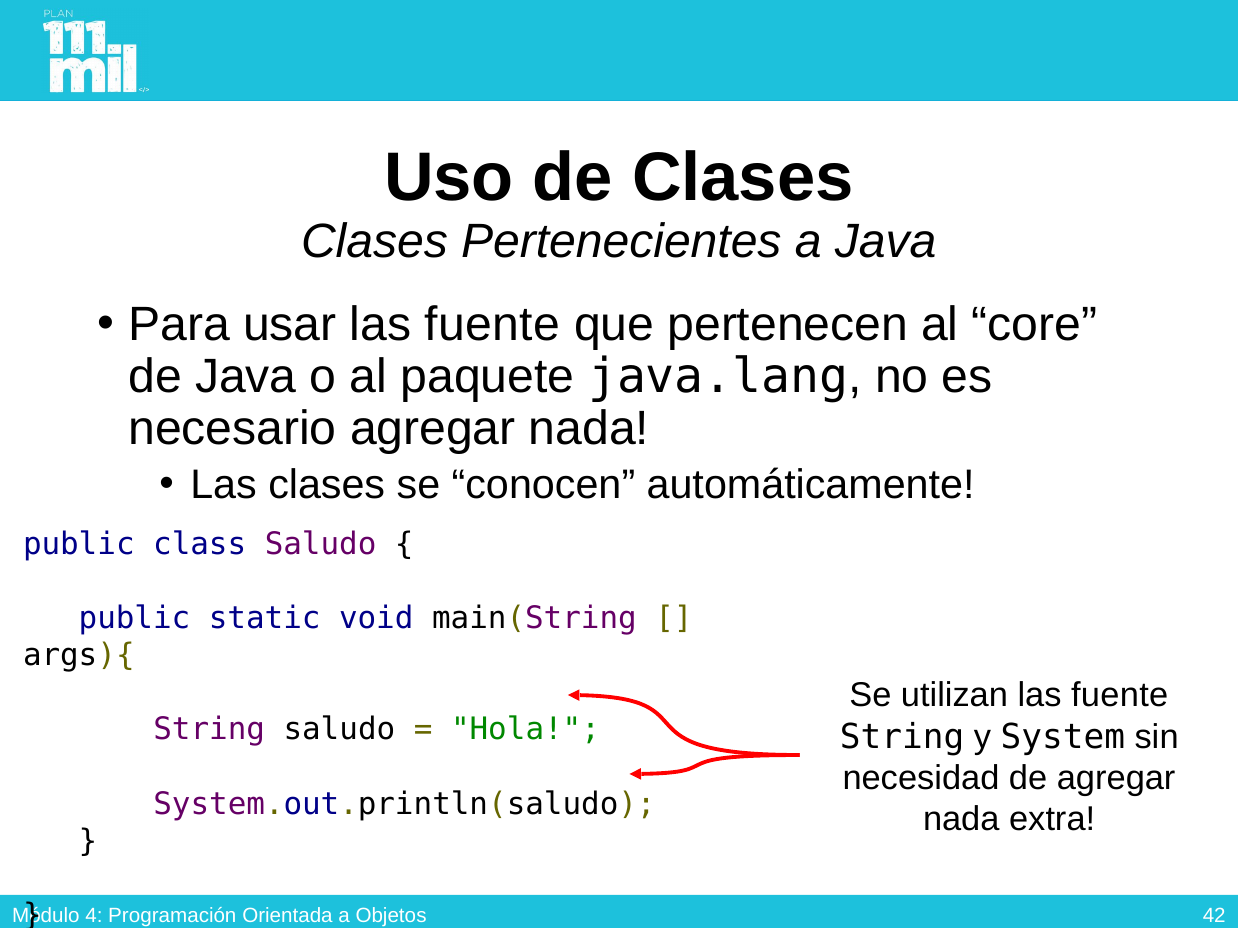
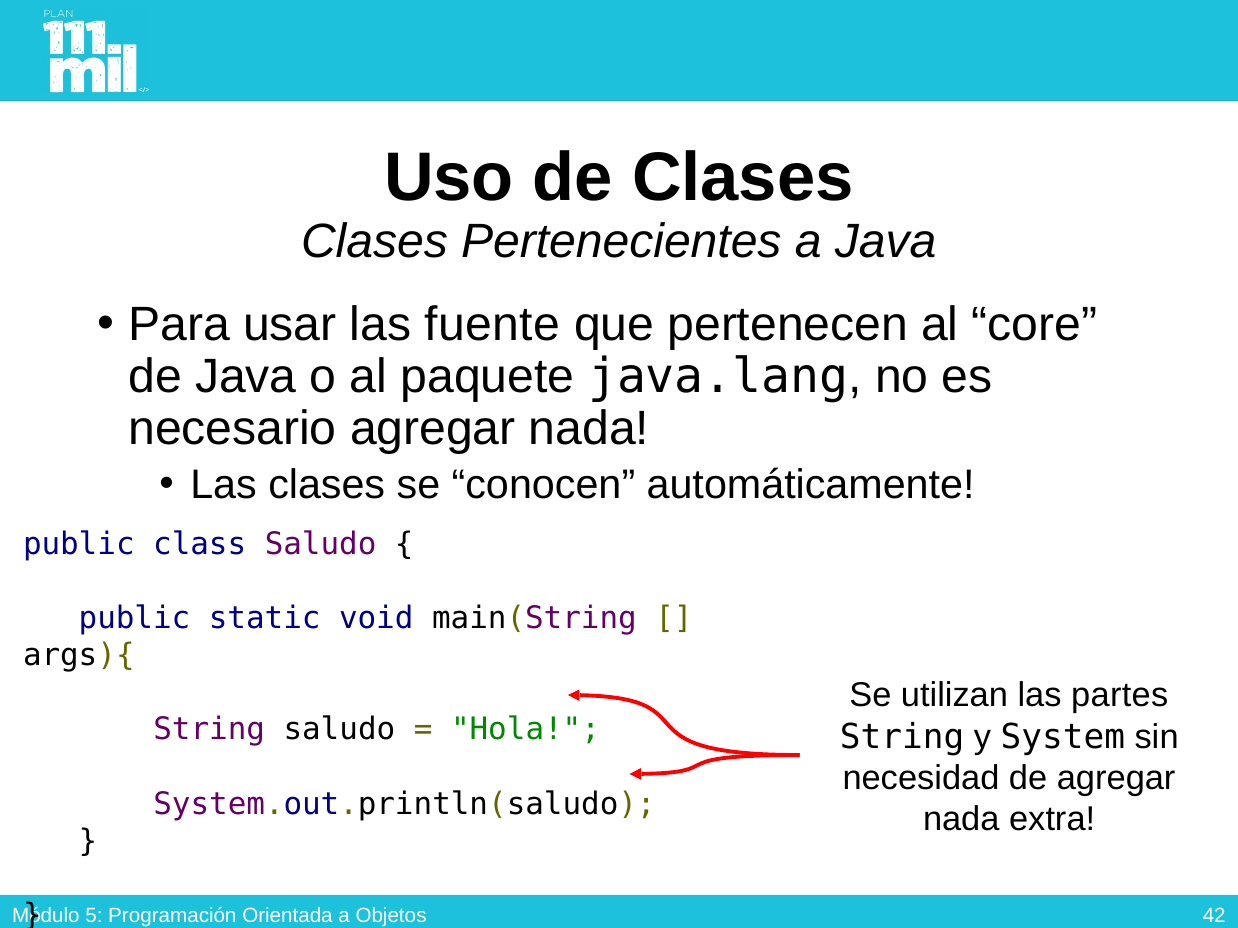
utilizan las fuente: fuente -> partes
4: 4 -> 5
